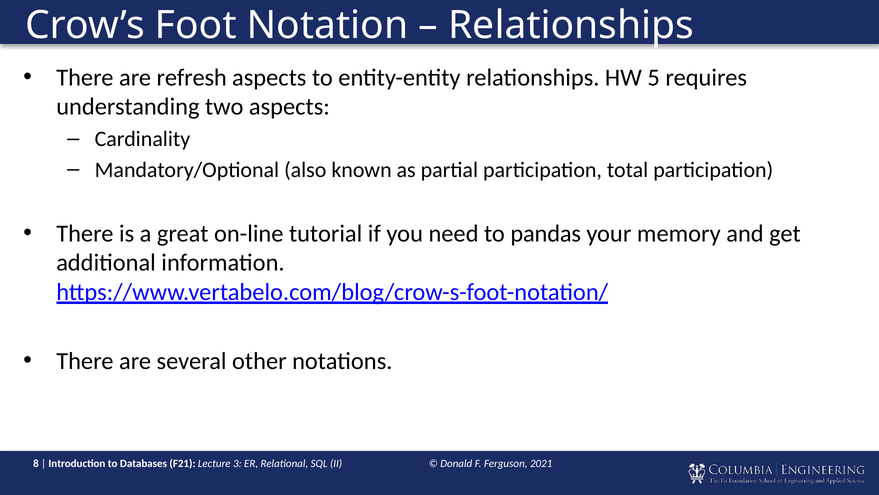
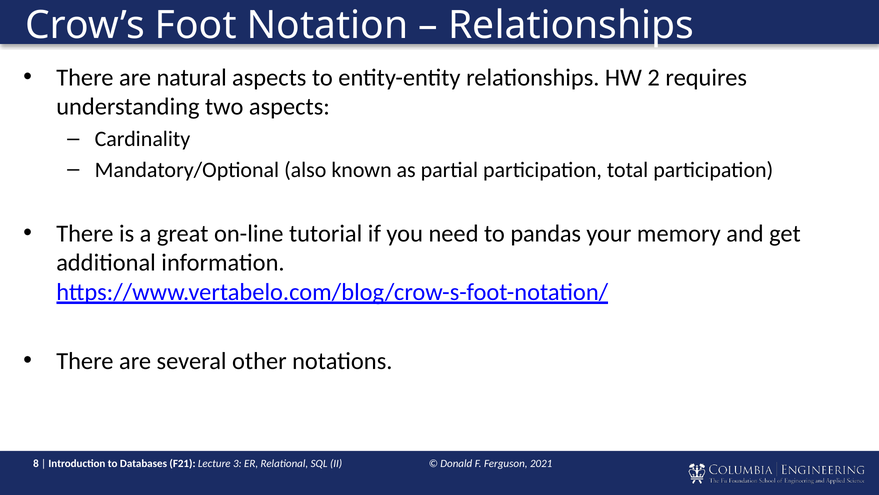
refresh: refresh -> natural
5: 5 -> 2
